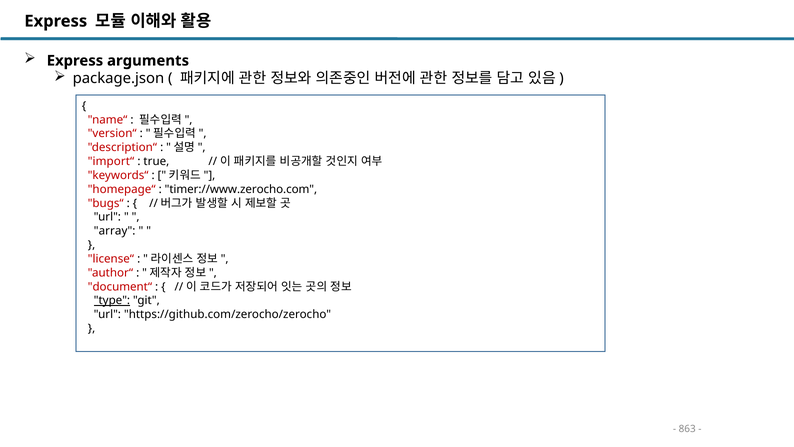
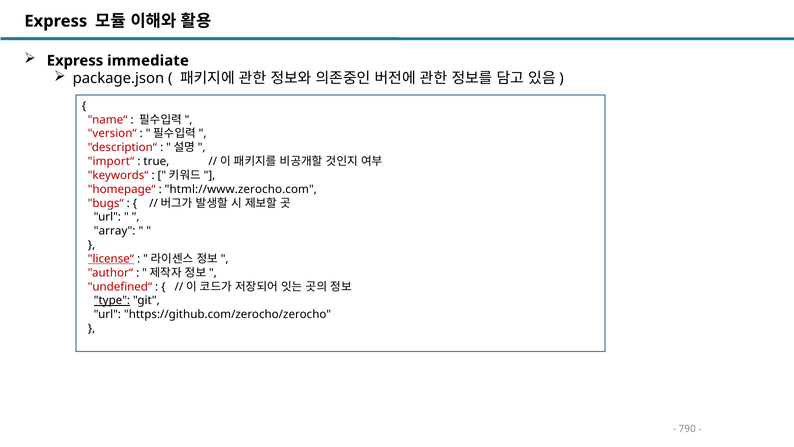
arguments: arguments -> immediate
timer://www.zerocho.com: timer://www.zerocho.com -> html://www.zerocho.com
license“ underline: none -> present
document“: document“ -> undefined“
863: 863 -> 790
